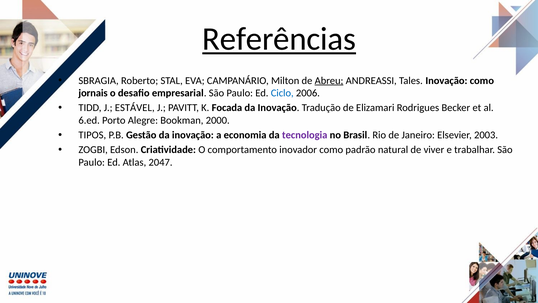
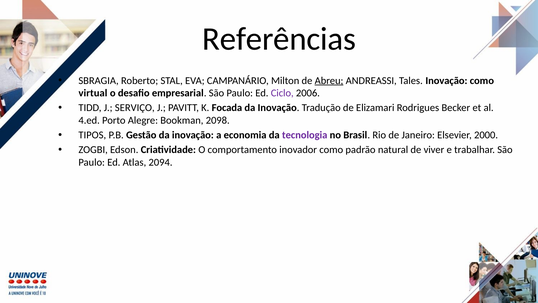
Referências underline: present -> none
jornais: jornais -> virtual
Ciclo colour: blue -> purple
ESTÁVEL: ESTÁVEL -> SERVIÇO
6.ed: 6.ed -> 4.ed
2000: 2000 -> 2098
2003: 2003 -> 2000
2047: 2047 -> 2094
